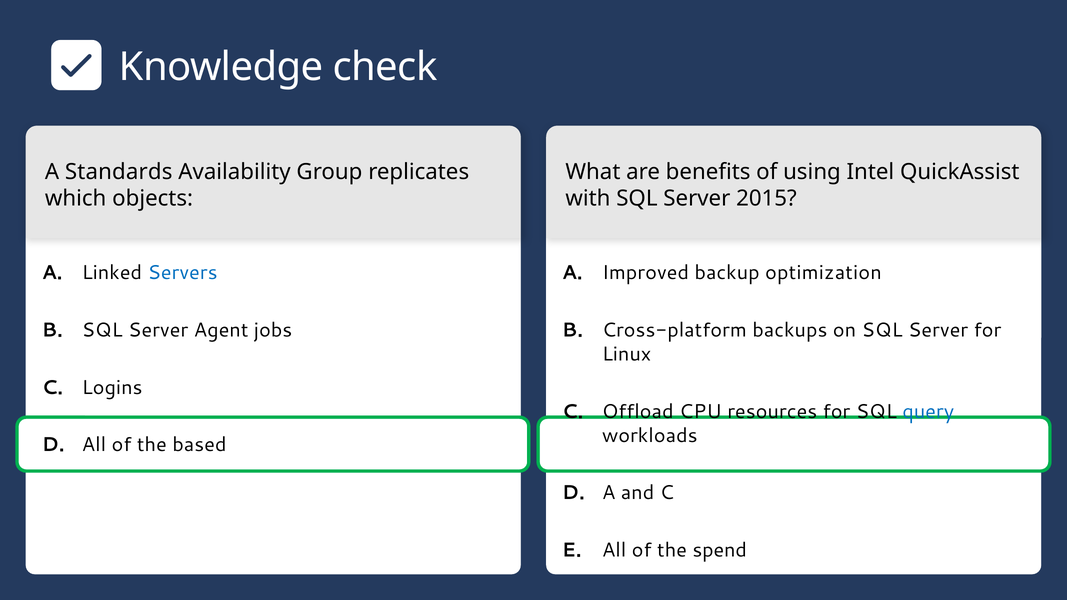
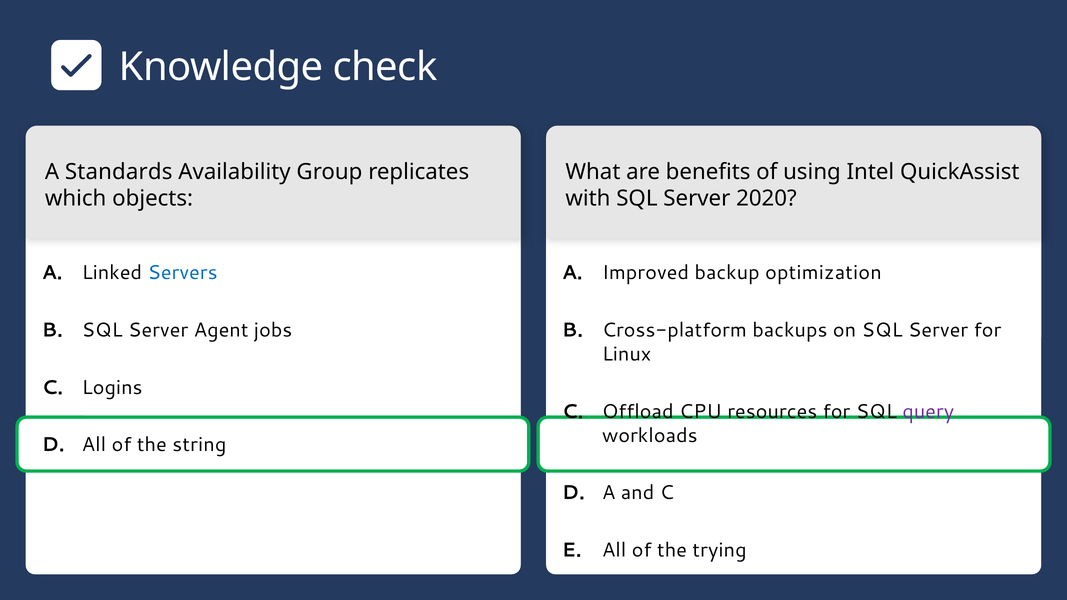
2015: 2015 -> 2020
query colour: blue -> purple
based: based -> string
spend: spend -> trying
